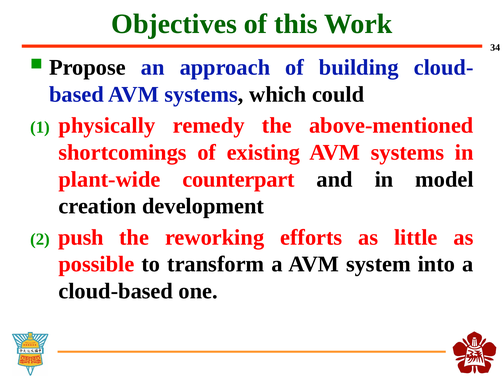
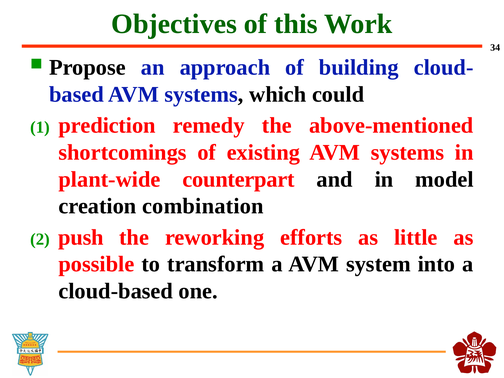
physically: physically -> prediction
development: development -> combination
